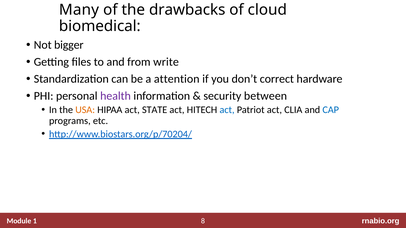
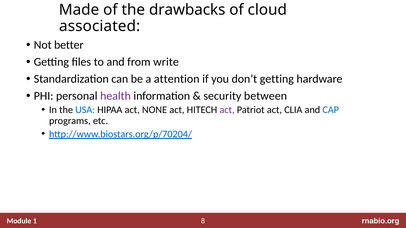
Many: Many -> Made
biomedical: biomedical -> associated
bigger: bigger -> better
don’t correct: correct -> getting
USA colour: orange -> blue
STATE: STATE -> NONE
act at (227, 110) colour: blue -> purple
